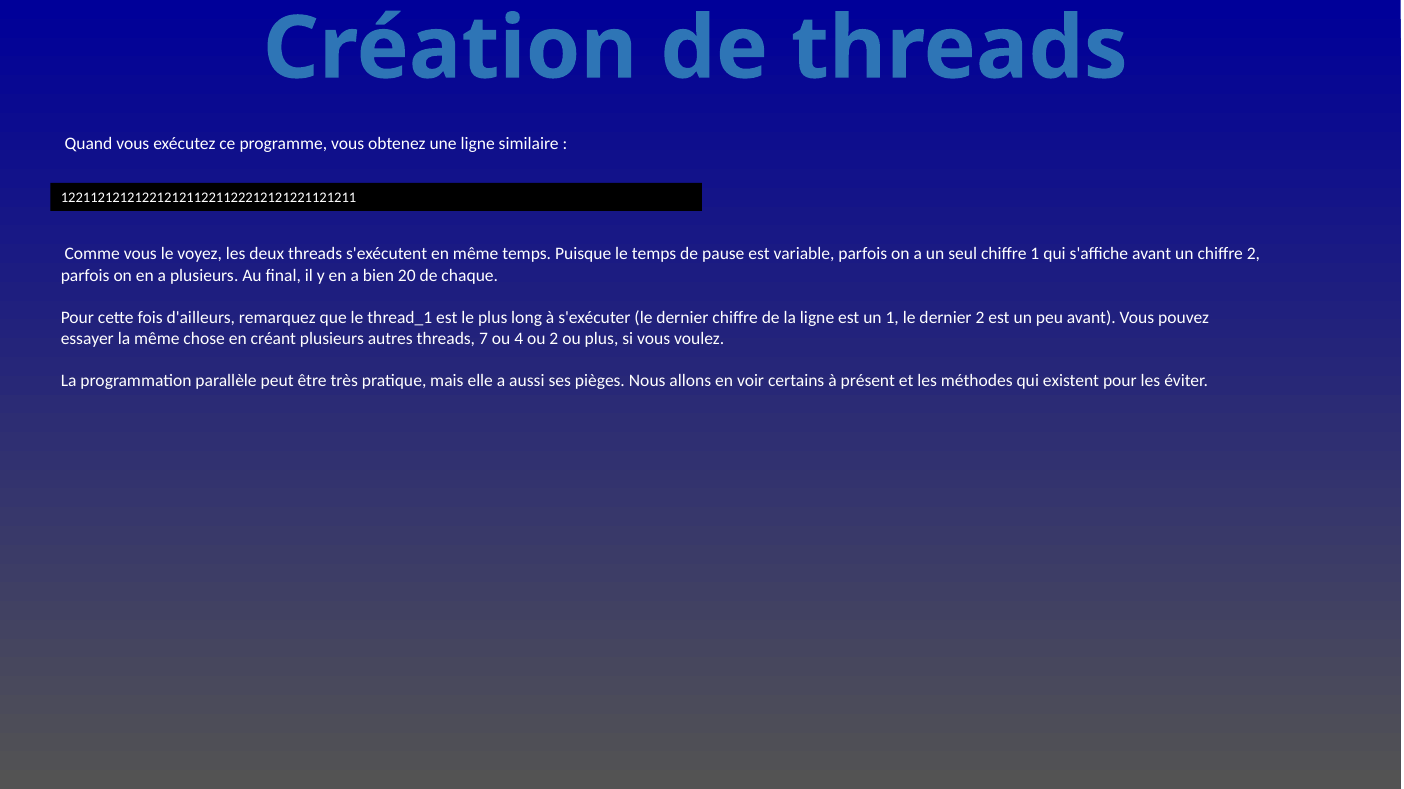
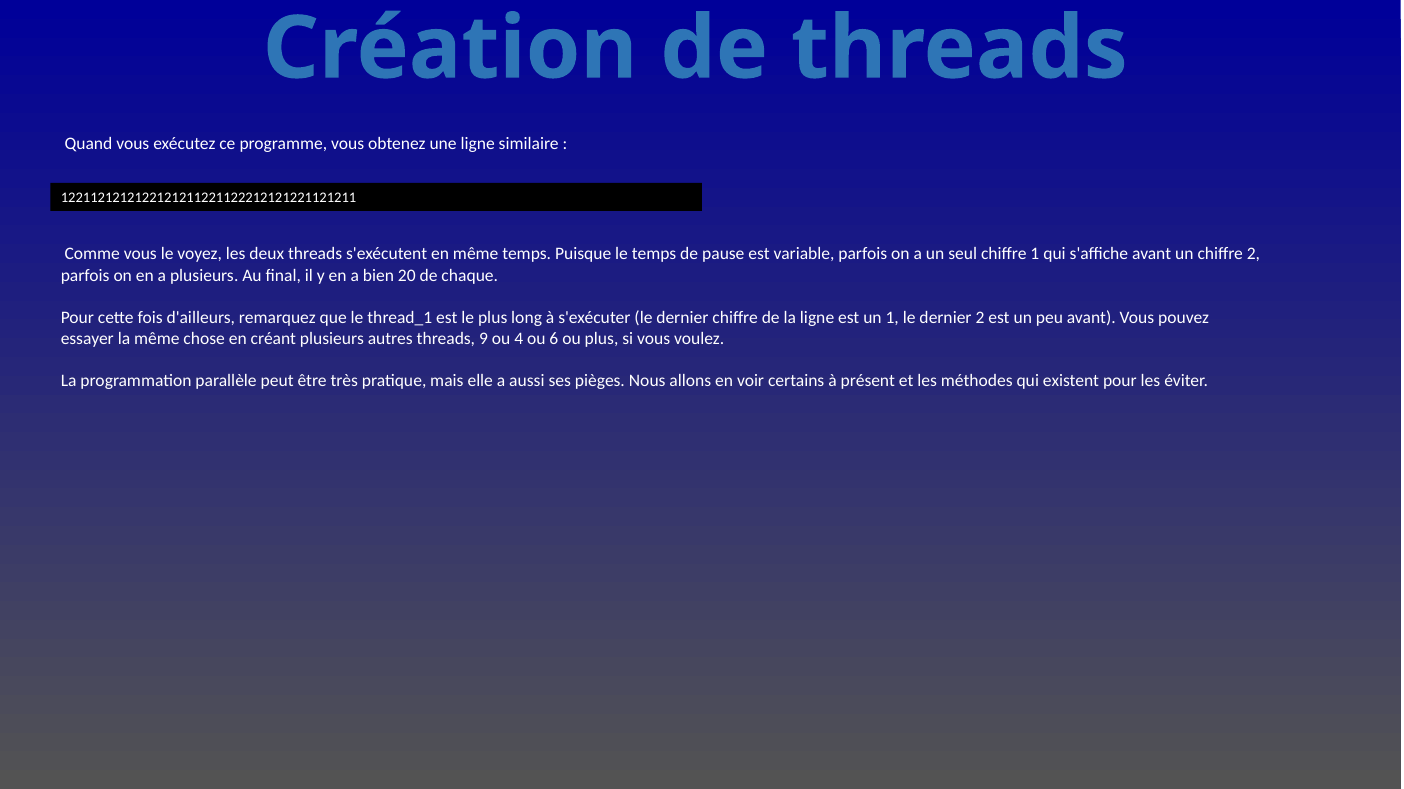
7: 7 -> 9
ou 2: 2 -> 6
